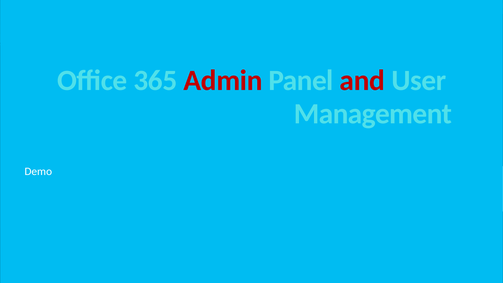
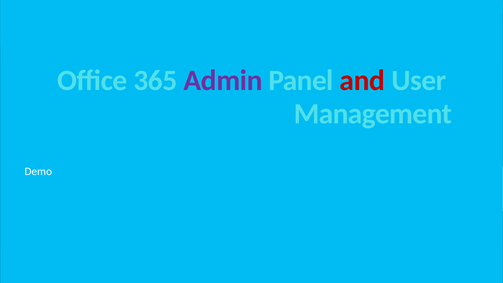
Admin colour: red -> purple
